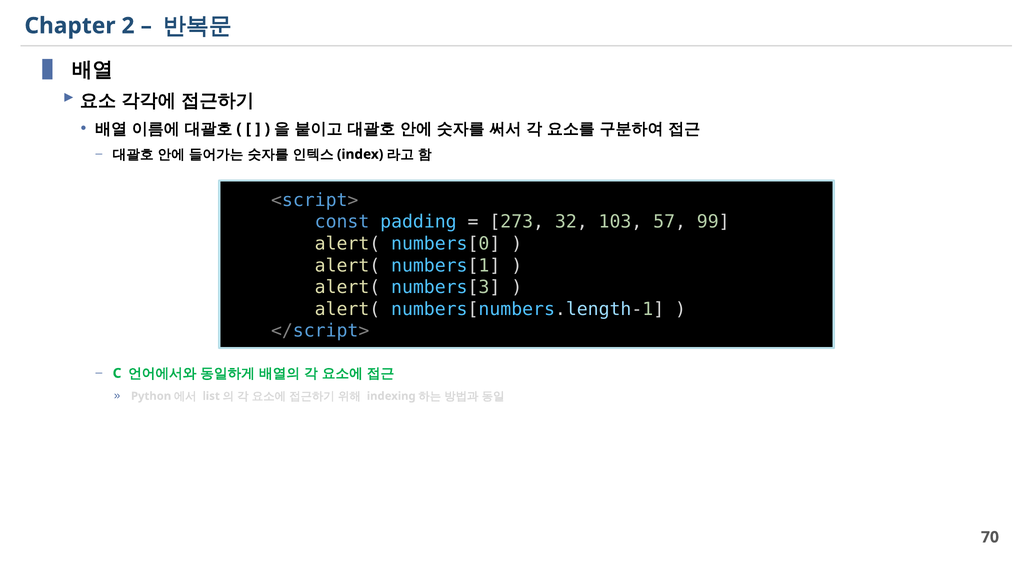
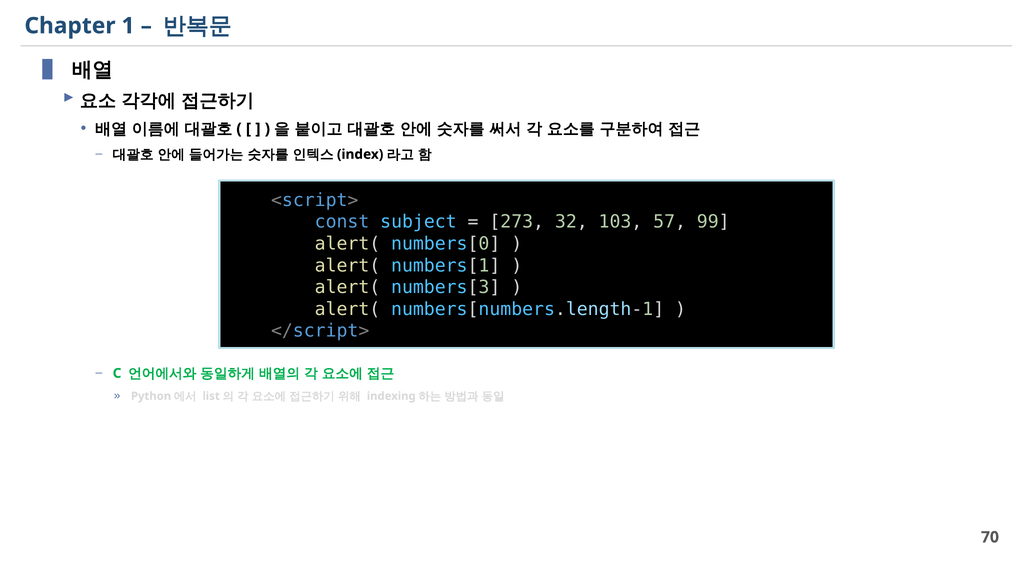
2: 2 -> 1
padding: padding -> subject
